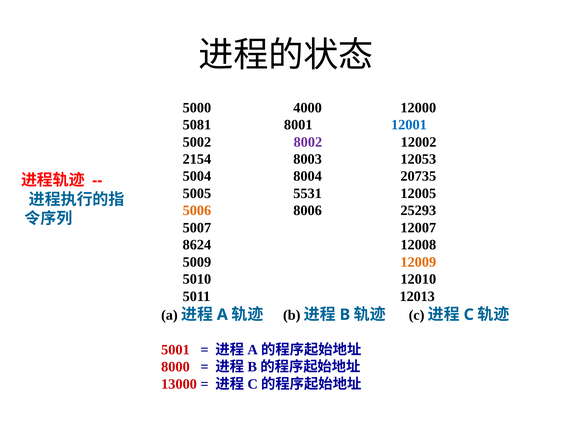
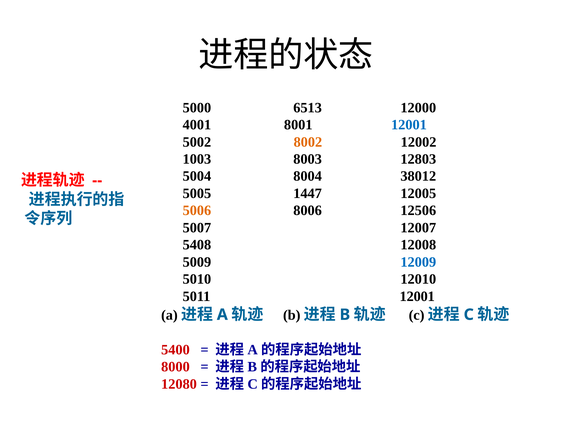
4000: 4000 -> 6513
5081: 5081 -> 4001
8002 colour: purple -> orange
2154: 2154 -> 1003
12053: 12053 -> 12803
20735: 20735 -> 38012
5531: 5531 -> 1447
25293: 25293 -> 12506
8624: 8624 -> 5408
12009 colour: orange -> blue
5011 12013: 12013 -> 12001
5001: 5001 -> 5400
13000: 13000 -> 12080
